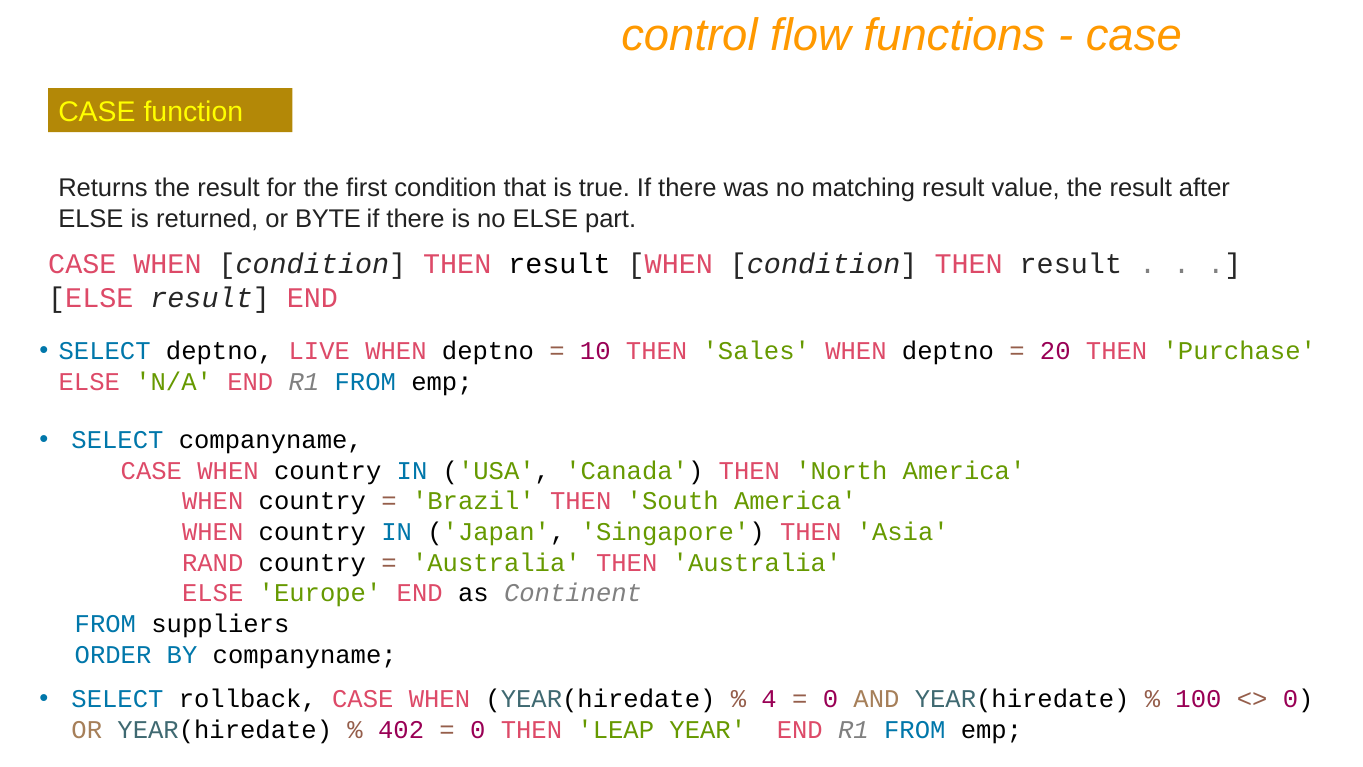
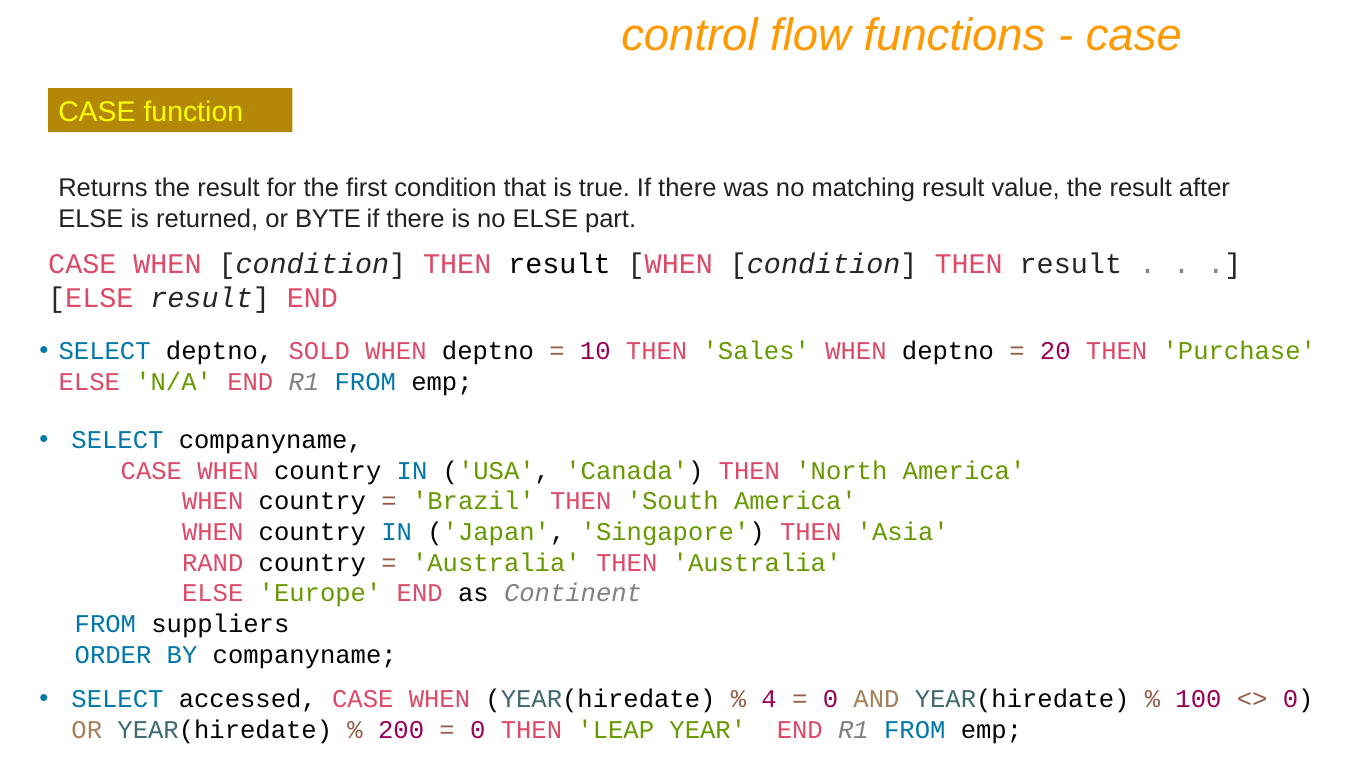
LIVE: LIVE -> SOLD
rollback: rollback -> accessed
402: 402 -> 200
